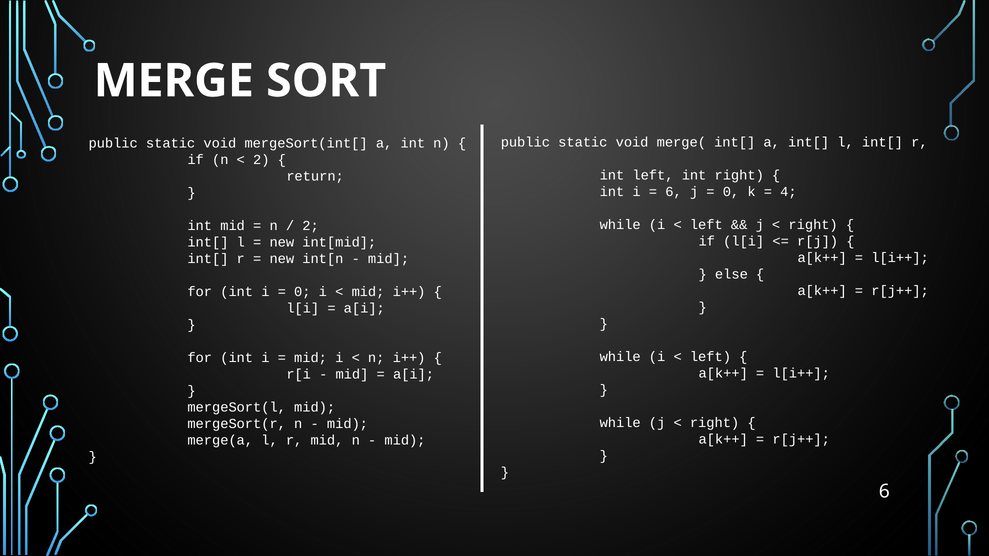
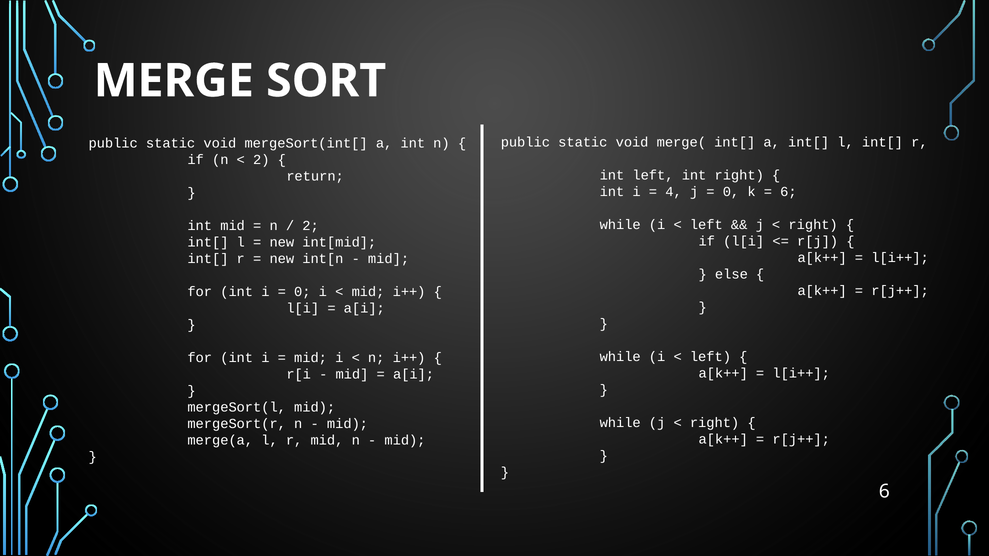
6 at (674, 192): 6 -> 4
4 at (788, 192): 4 -> 6
